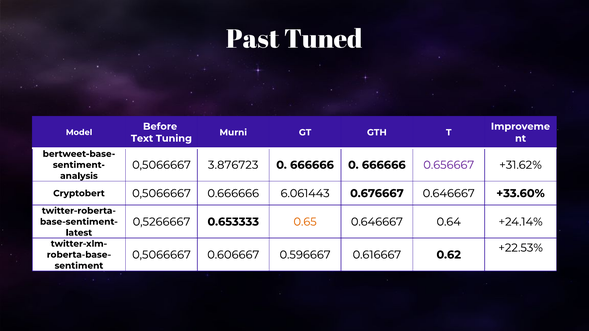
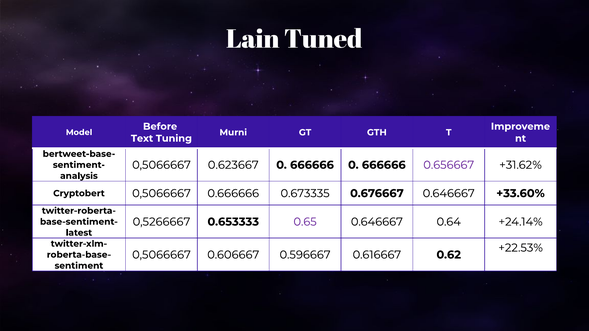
Past: Past -> Lain
3.876723: 3.876723 -> 0.623667
6.061443: 6.061443 -> 0.673335
0.65 colour: orange -> purple
